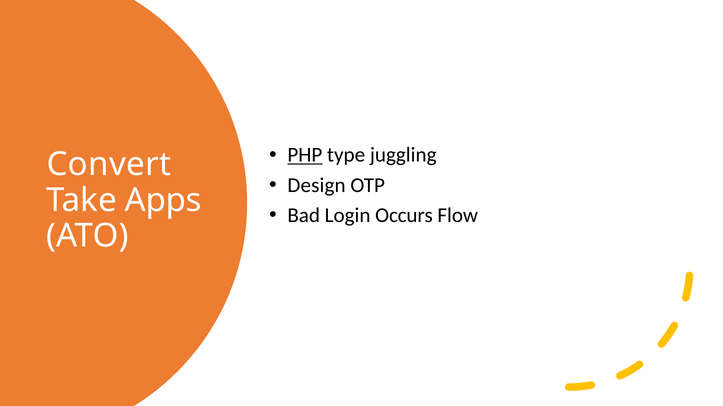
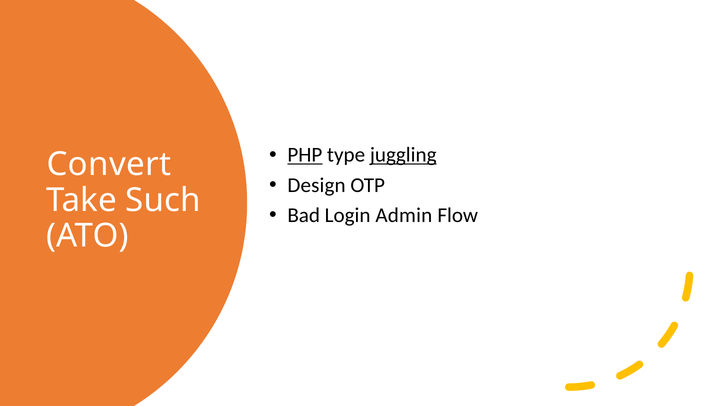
juggling underline: none -> present
Apps: Apps -> Such
Occurs: Occurs -> Admin
